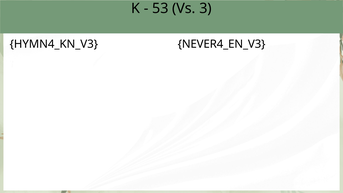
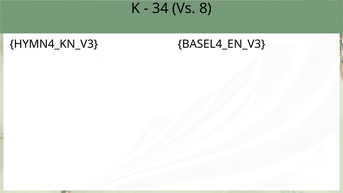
53: 53 -> 34
3: 3 -> 8
NEVER4_EN_V3: NEVER4_EN_V3 -> BASEL4_EN_V3
